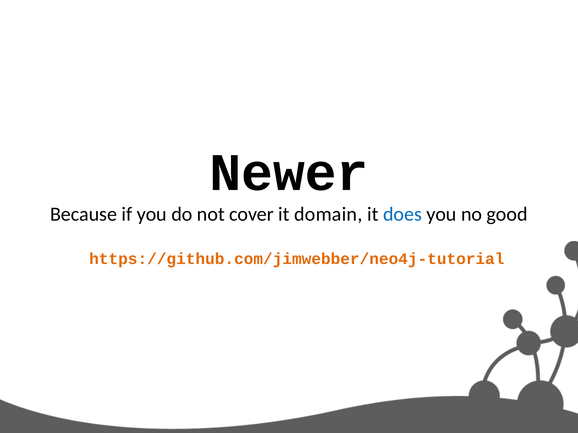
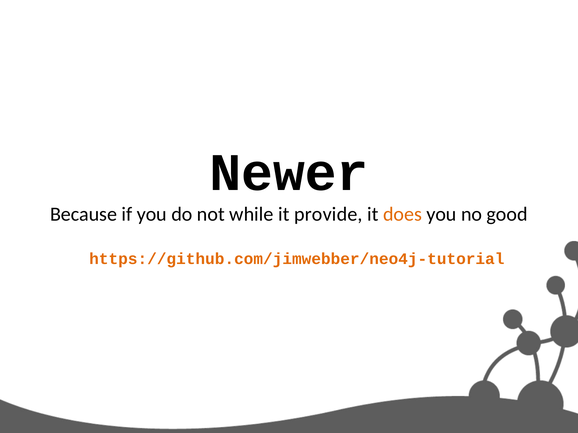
cover: cover -> while
domain: domain -> provide
does colour: blue -> orange
